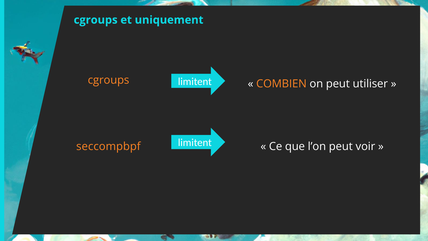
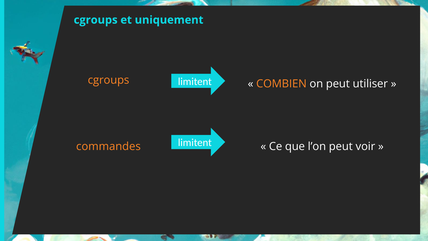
seccompbpf: seccompbpf -> commandes
